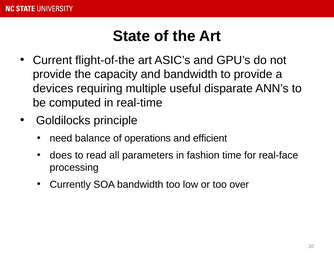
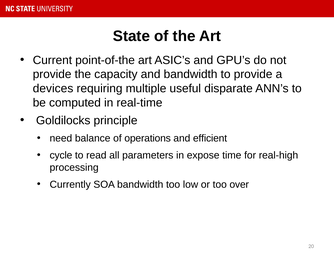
flight-of-the: flight-of-the -> point-of-the
does: does -> cycle
fashion: fashion -> expose
real-face: real-face -> real-high
